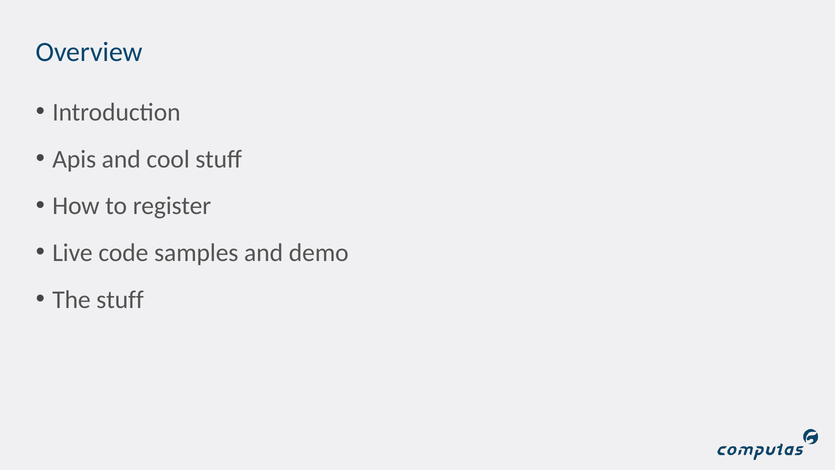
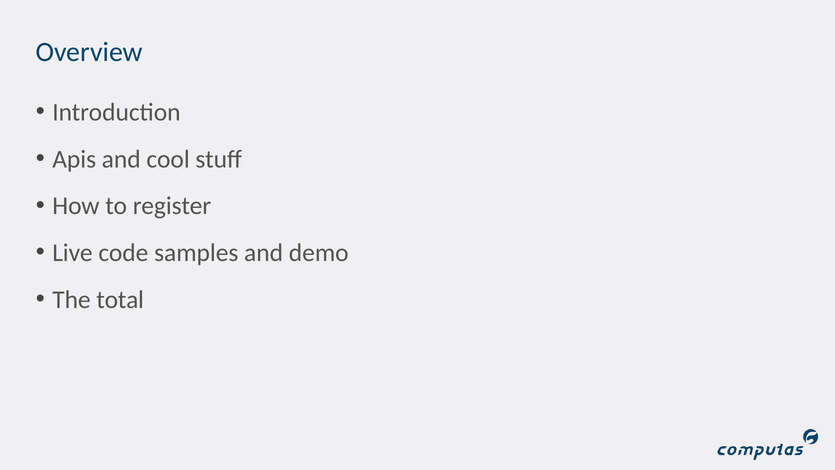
The stuff: stuff -> total
